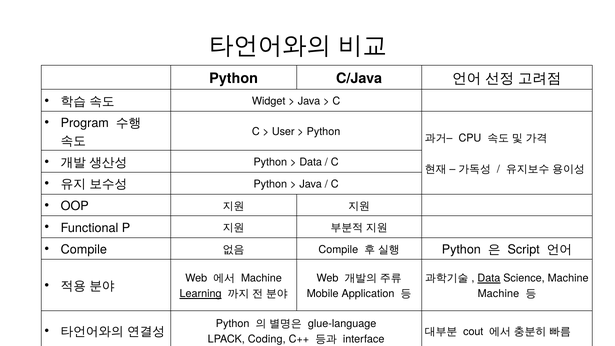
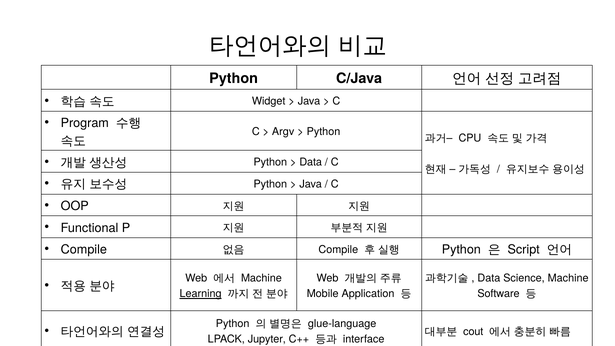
User: User -> Argv
Data at (489, 278) underline: present -> none
Machine at (498, 294): Machine -> Software
Coding: Coding -> Jupyter
